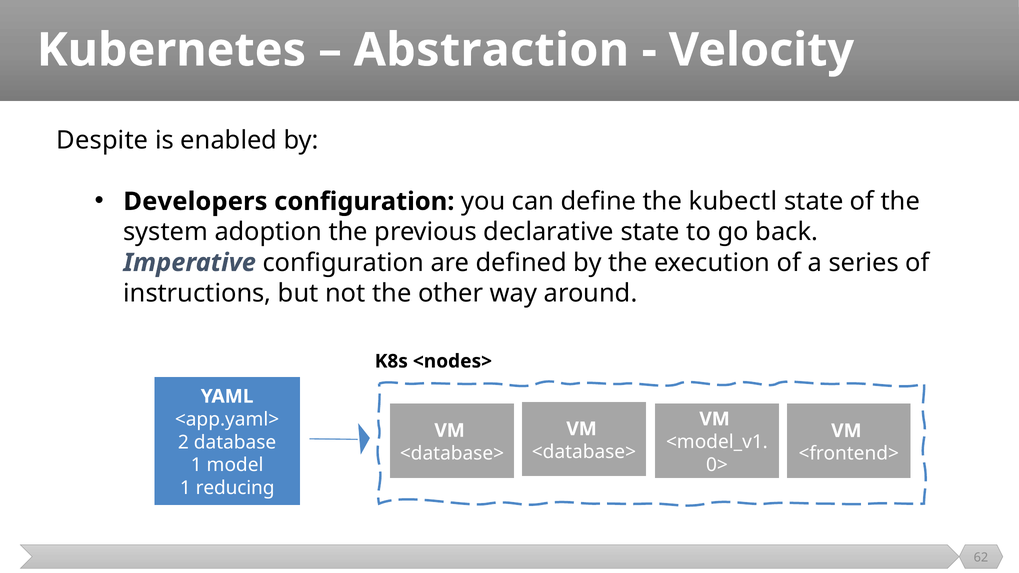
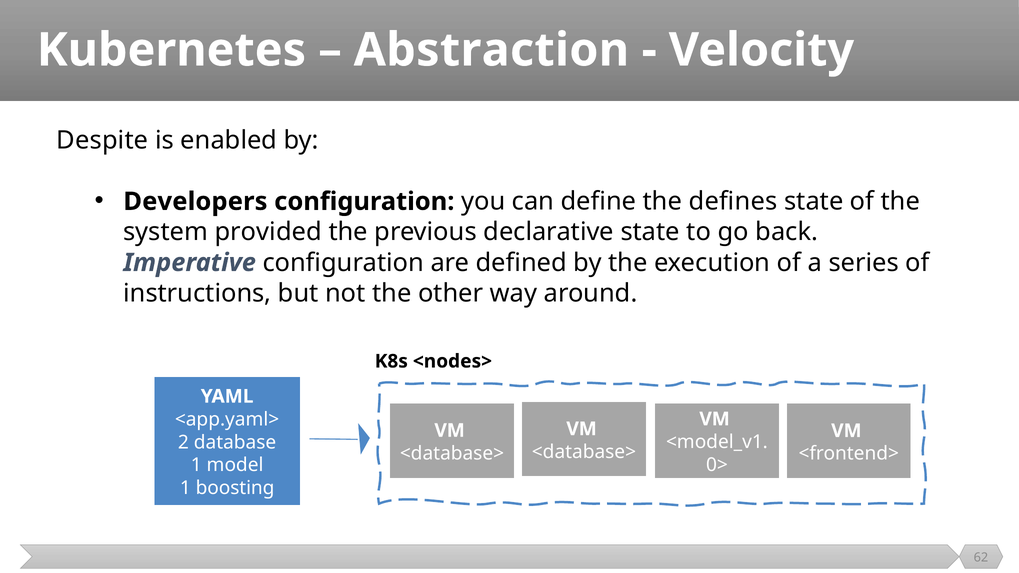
kubectl: kubectl -> defines
adoption: adoption -> provided
reducing: reducing -> boosting
